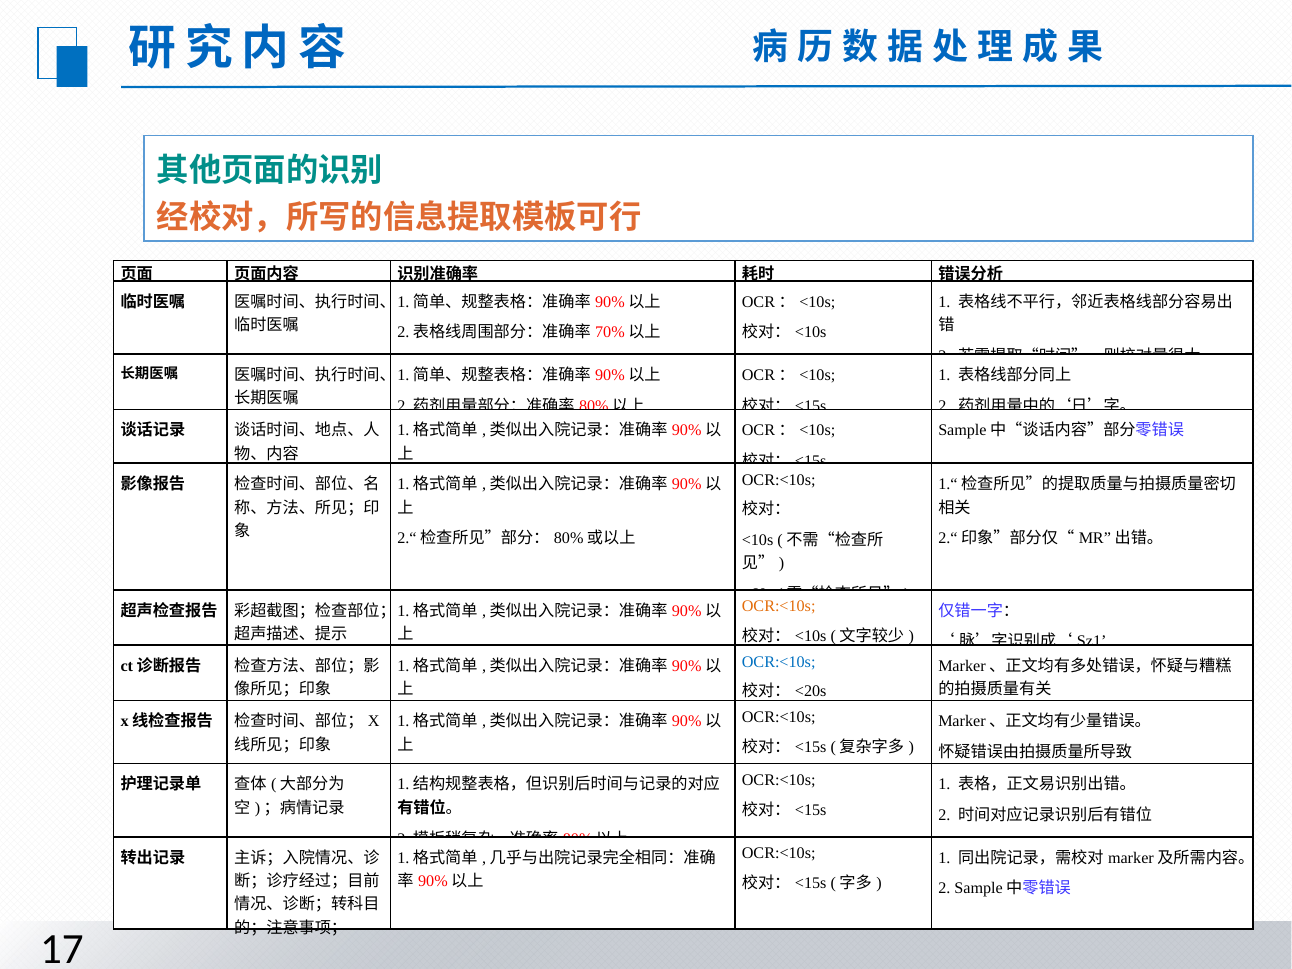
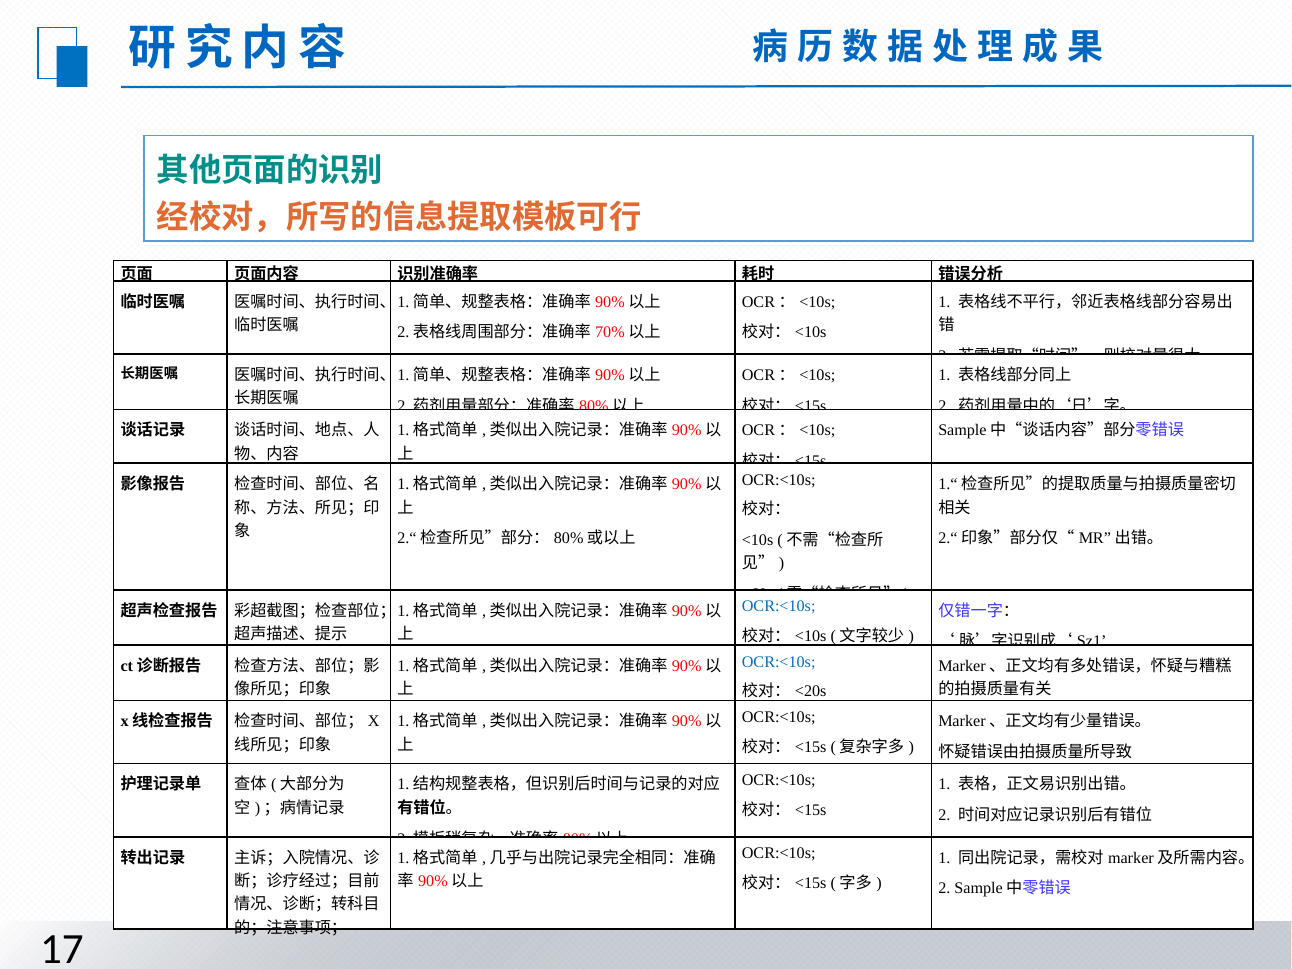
OCR:<10s at (779, 606) colour: orange -> blue
